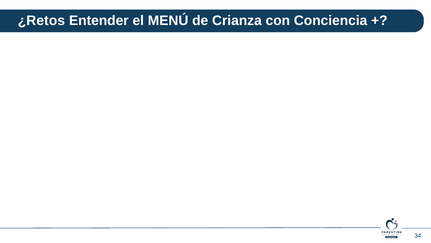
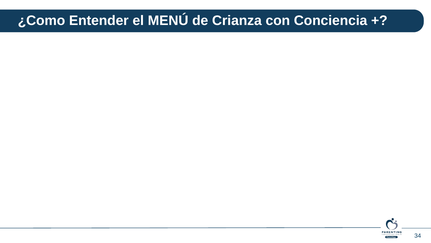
¿Retos: ¿Retos -> ¿Como
